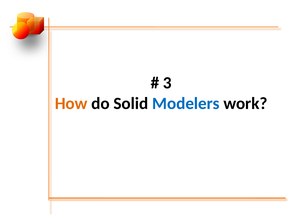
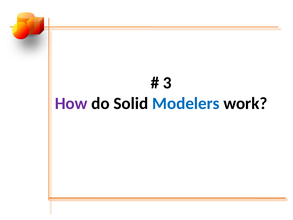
How colour: orange -> purple
